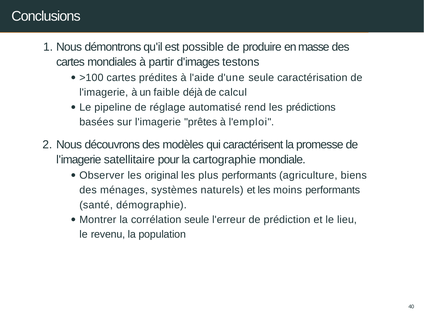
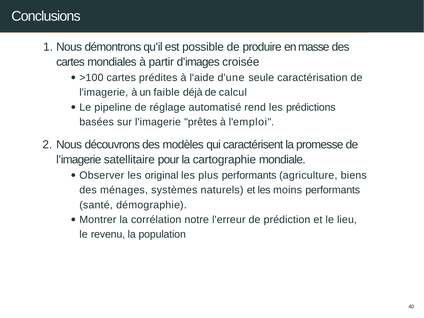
testons: testons -> croisée
corrélation seule: seule -> notre
